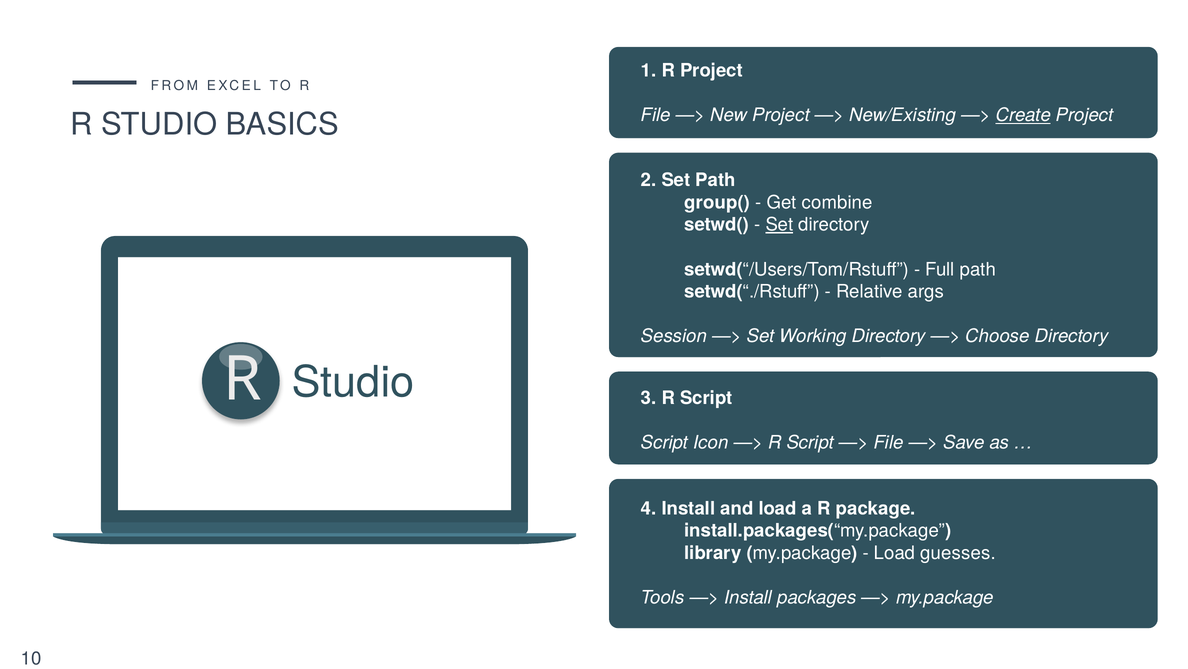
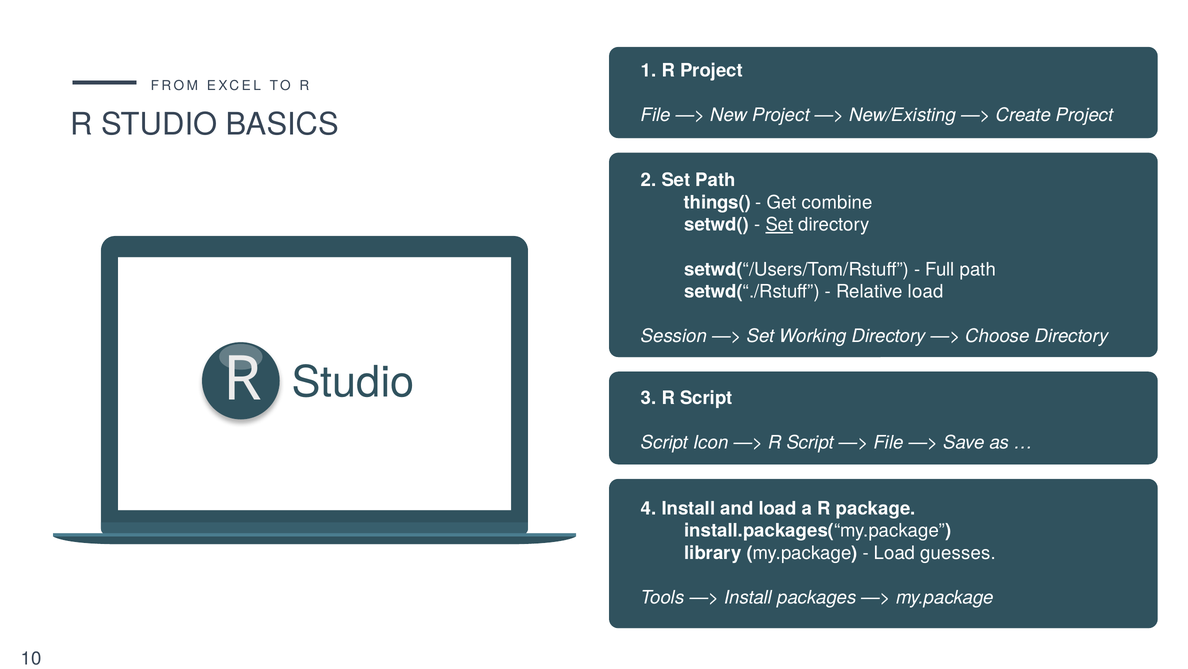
Create underline: present -> none
group(: group( -> things(
Relative args: args -> load
